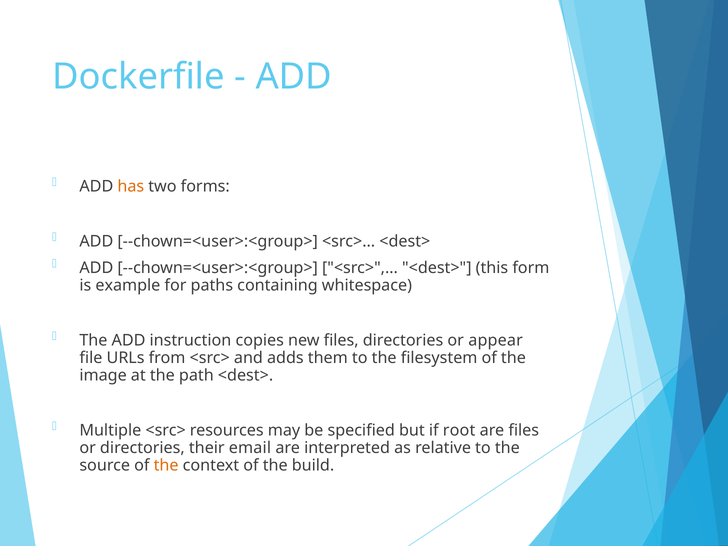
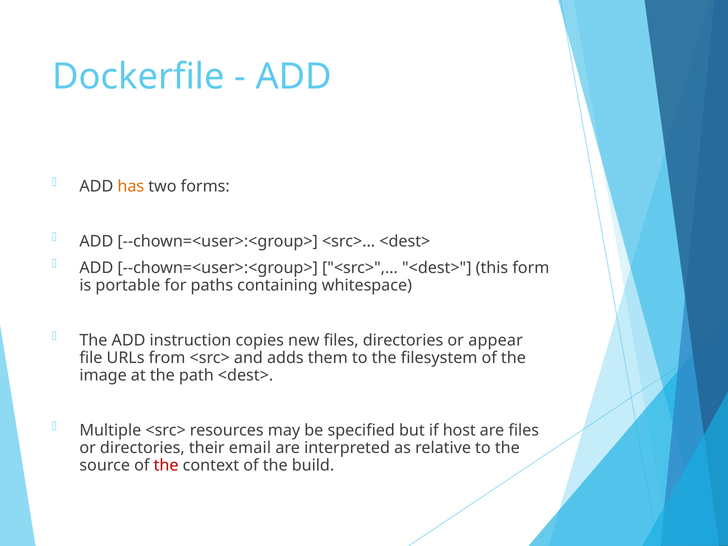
example: example -> portable
root: root -> host
the at (166, 465) colour: orange -> red
